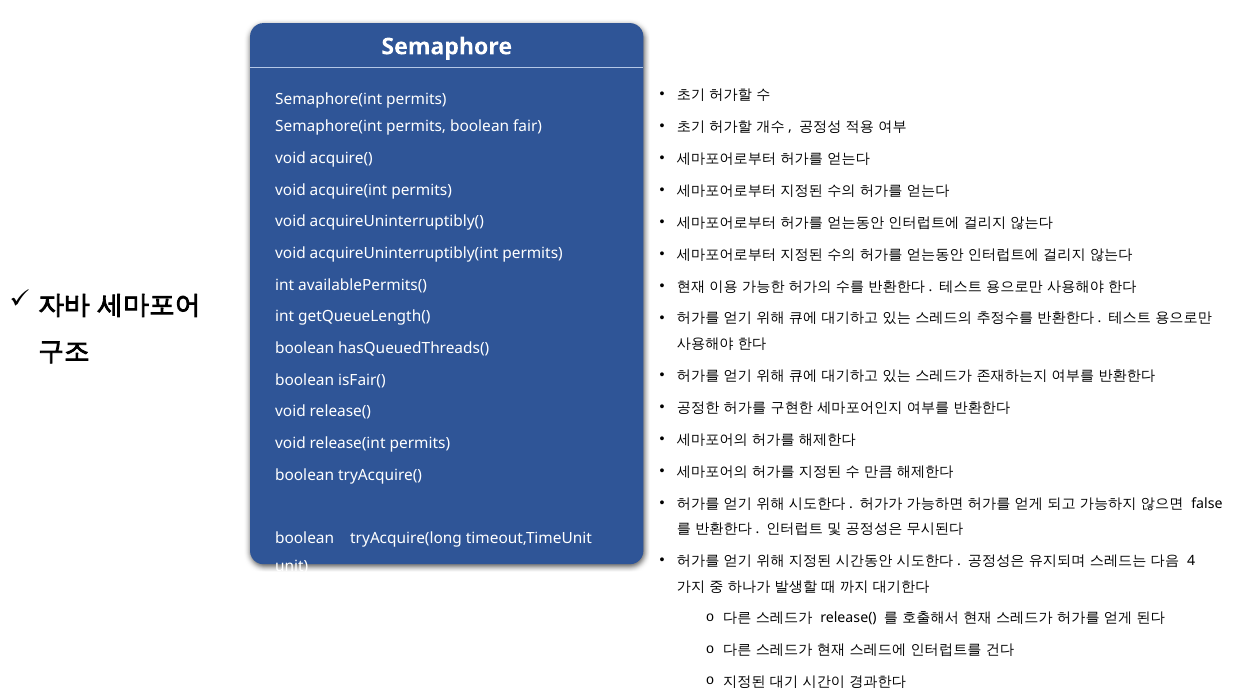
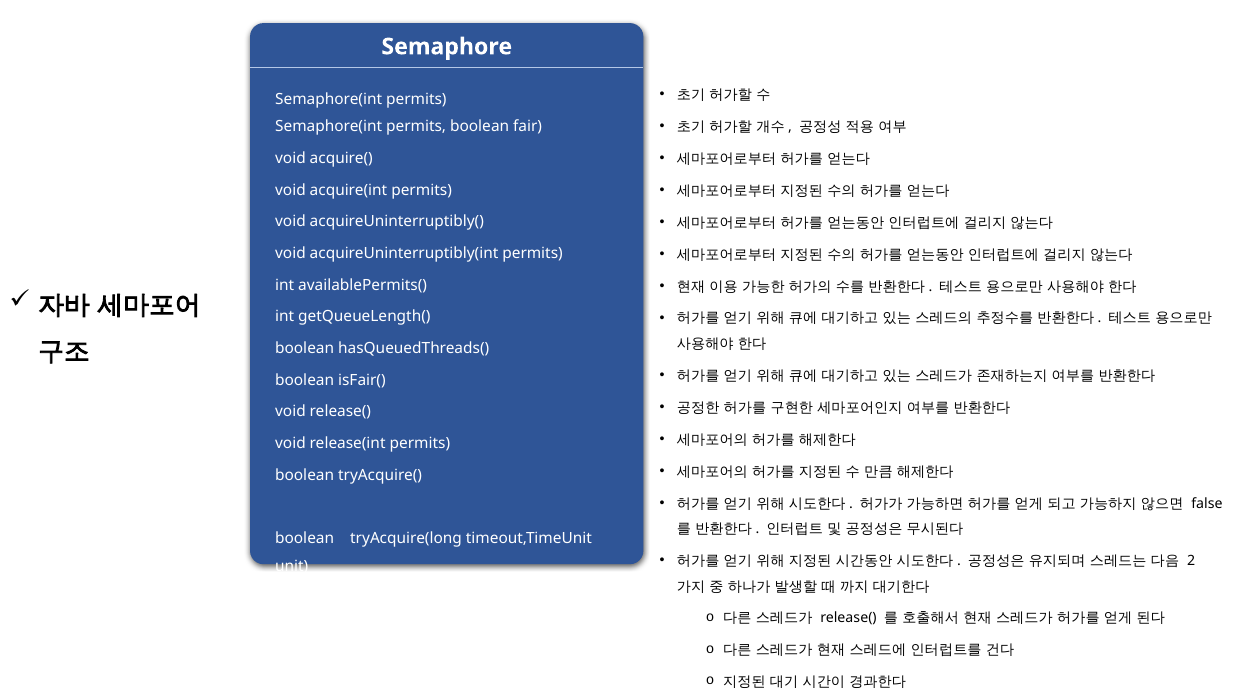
4: 4 -> 2
